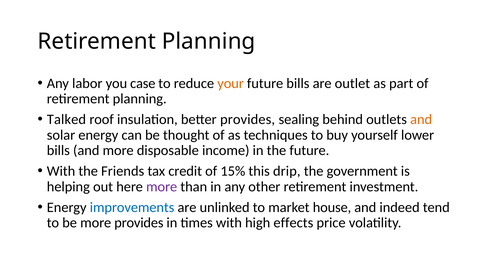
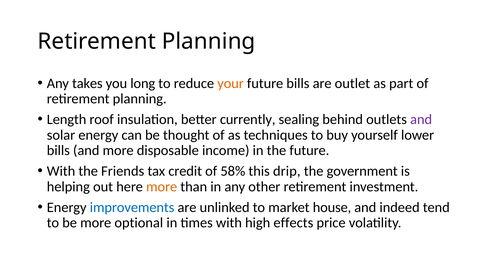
labor: labor -> takes
case: case -> long
Talked: Talked -> Length
better provides: provides -> currently
and at (421, 120) colour: orange -> purple
15%: 15% -> 58%
more at (162, 187) colour: purple -> orange
more provides: provides -> optional
